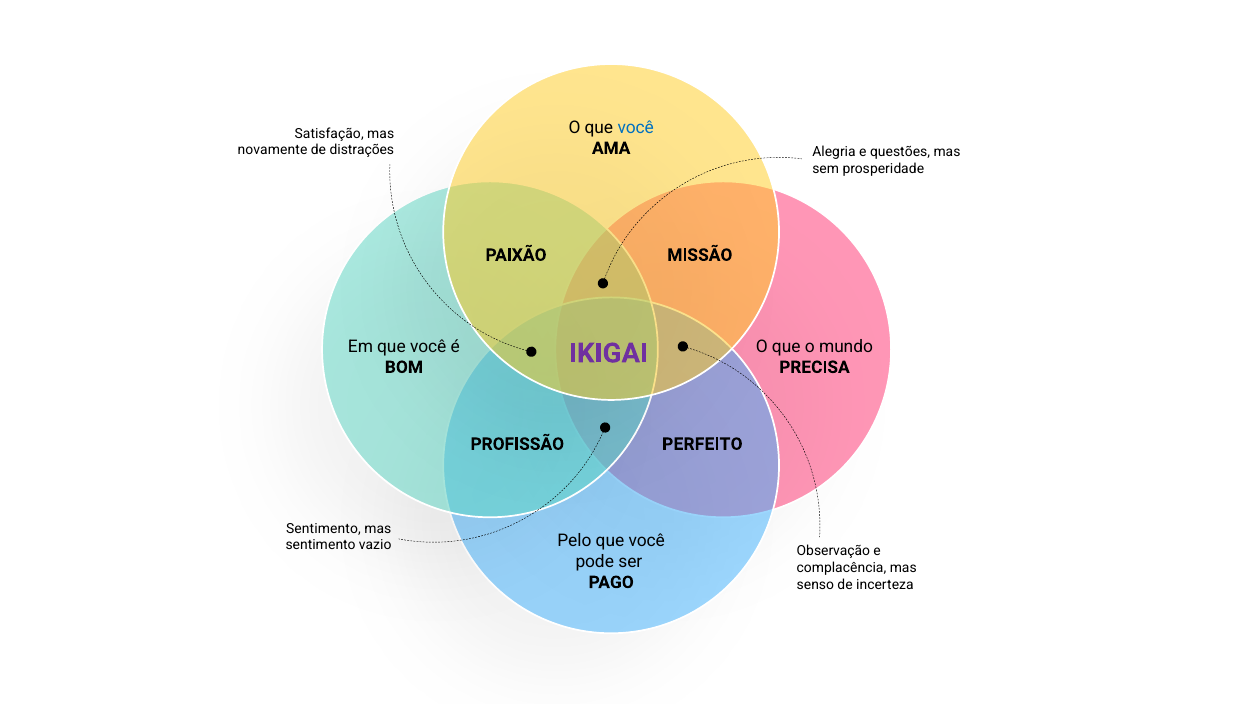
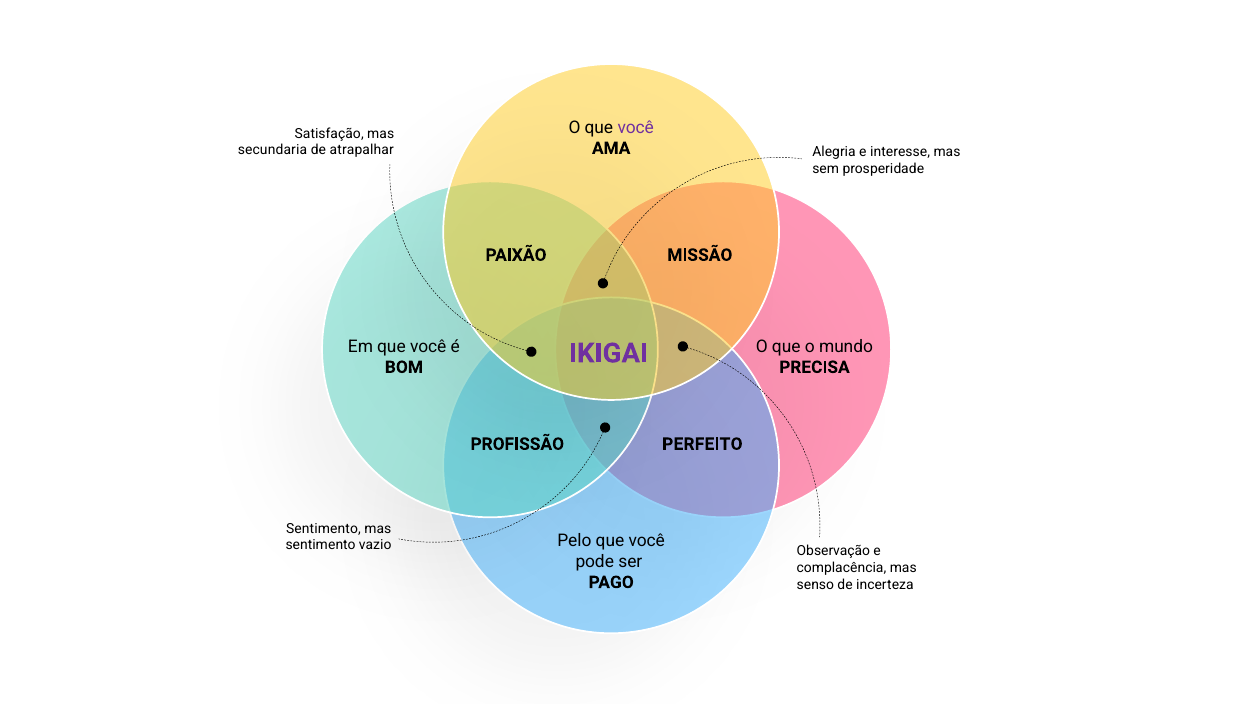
você at (636, 127) colour: blue -> purple
questões: questões -> interesse
novamente: novamente -> secundaria
distrações: distrações -> atrapalhar
